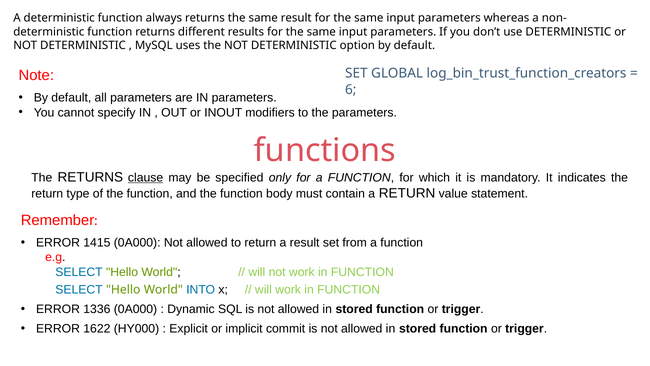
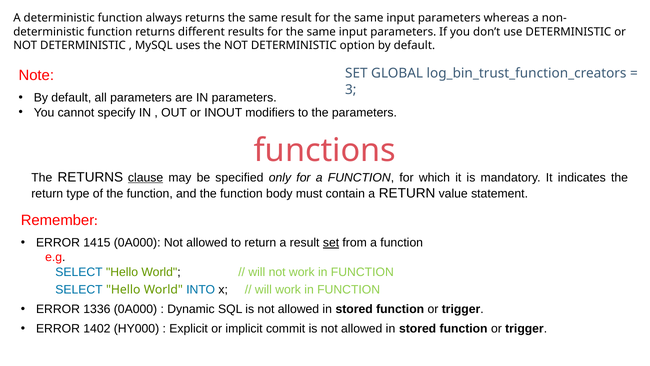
6: 6 -> 3
set at (331, 243) underline: none -> present
1622: 1622 -> 1402
